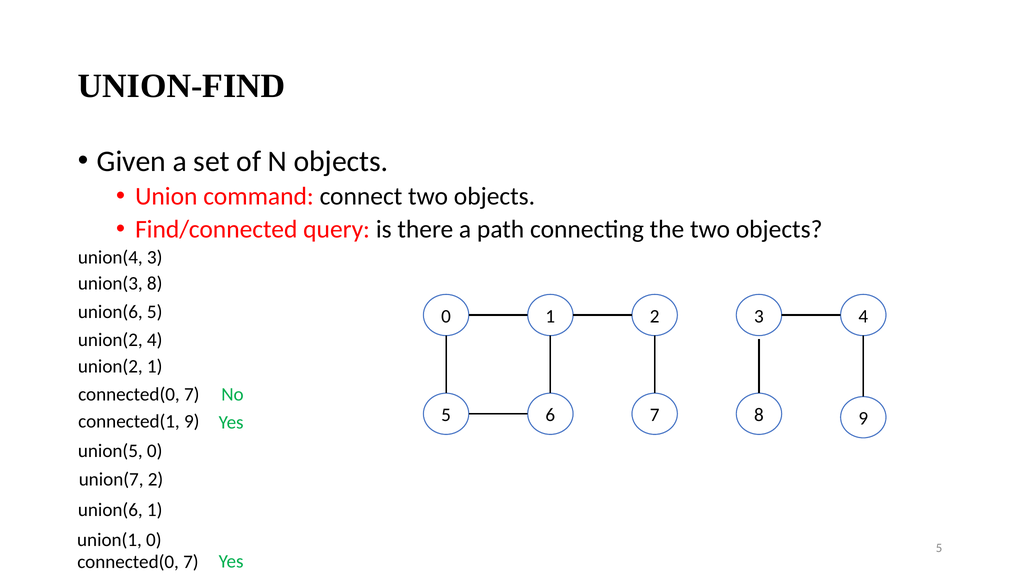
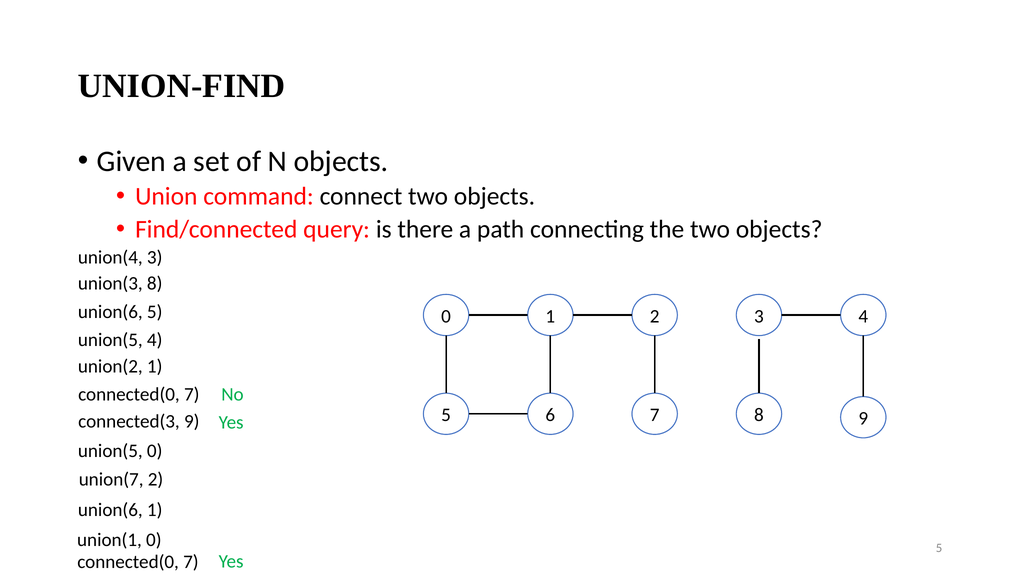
union(2 at (110, 340): union(2 -> union(5
connected(1: connected(1 -> connected(3
